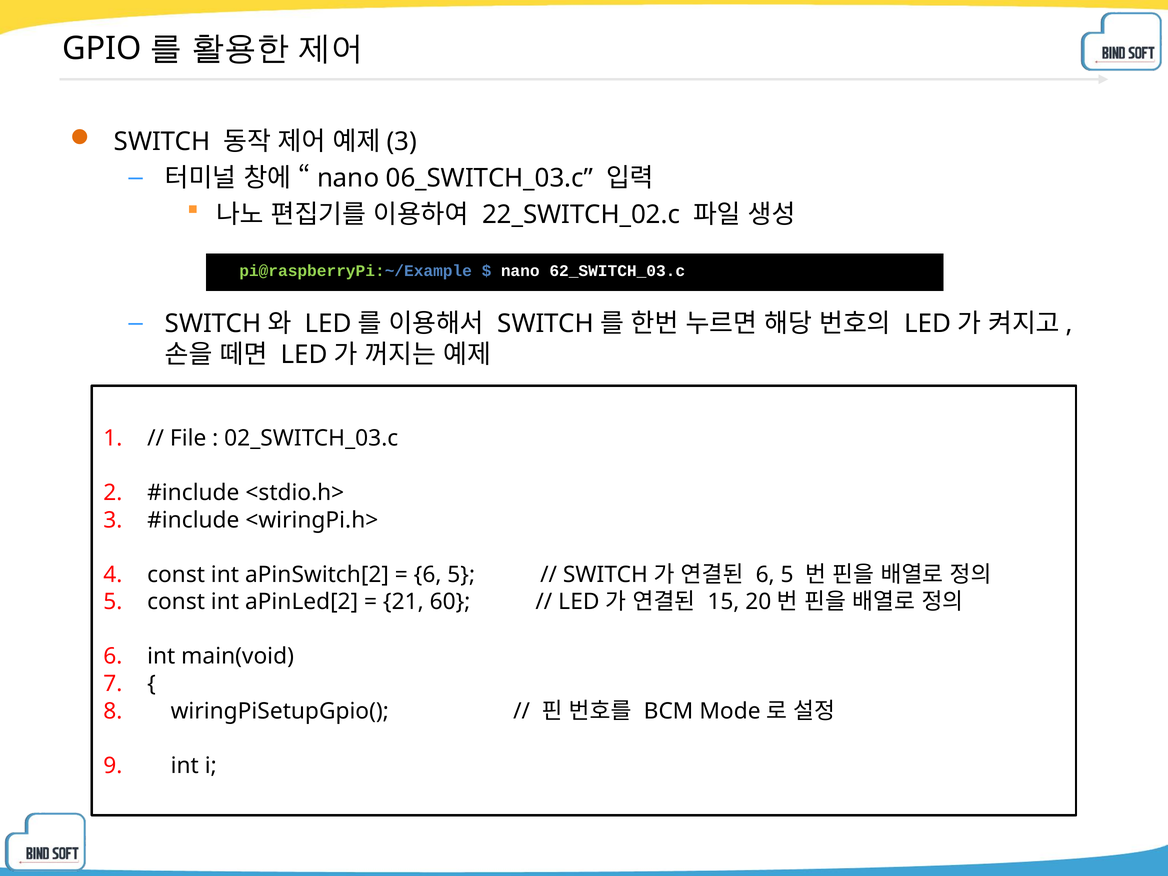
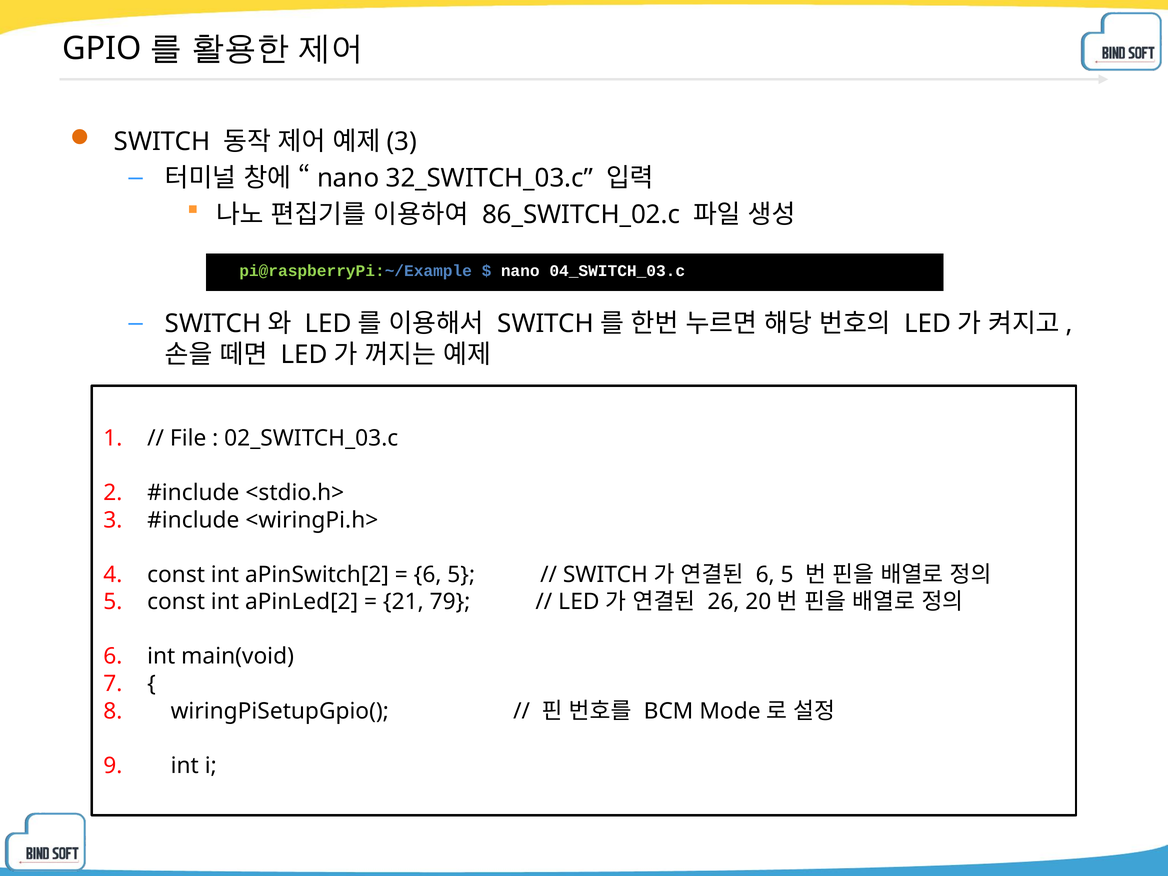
06_SWITCH_03.c: 06_SWITCH_03.c -> 32_SWITCH_03.c
22_SWITCH_02.c: 22_SWITCH_02.c -> 86_SWITCH_02.c
62_SWITCH_03.c: 62_SWITCH_03.c -> 04_SWITCH_03.c
60: 60 -> 79
15: 15 -> 26
